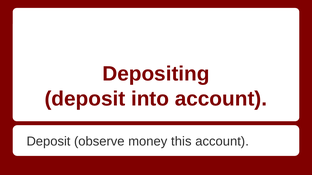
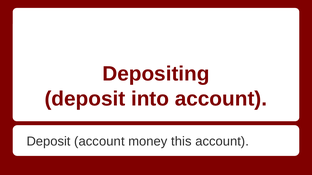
Deposit observe: observe -> account
